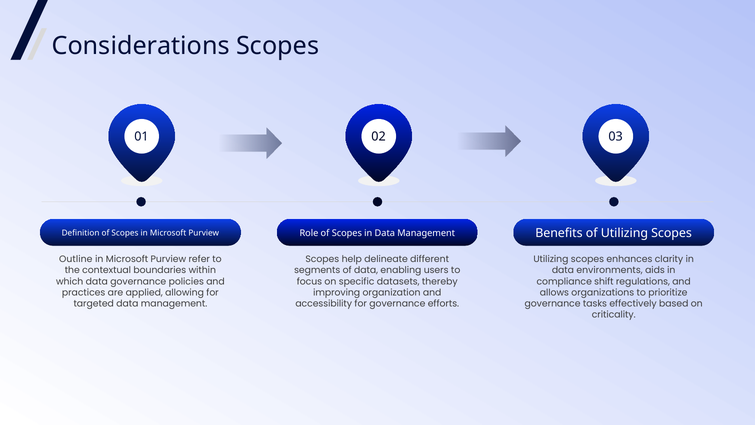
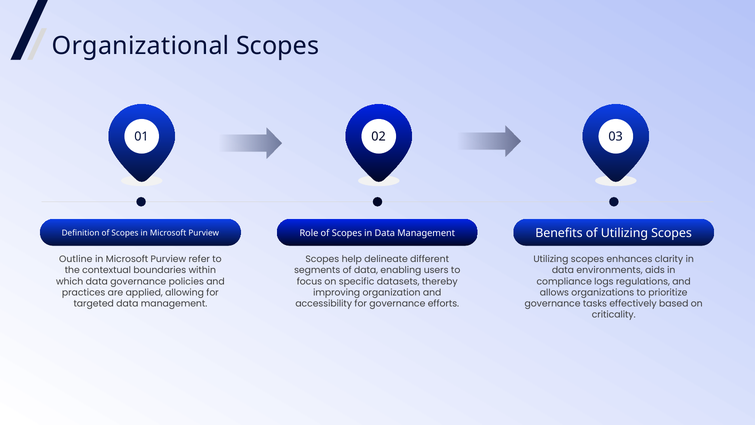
Considerations: Considerations -> Organizational
shift: shift -> logs
